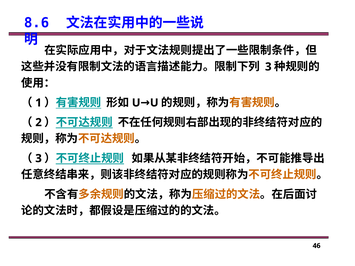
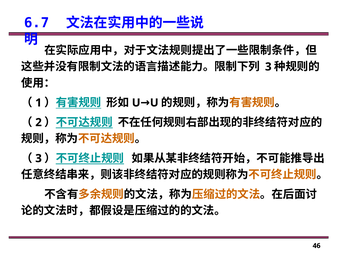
8.6: 8.6 -> 6.7
